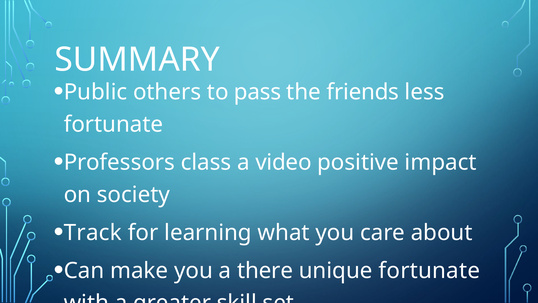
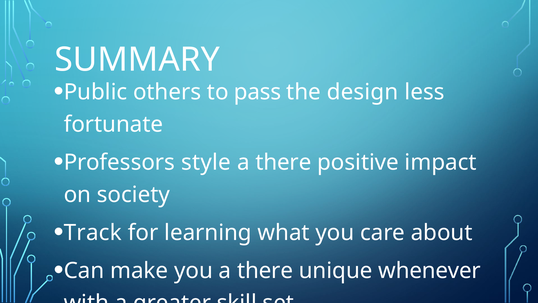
friends: friends -> design
class: class -> style
video at (283, 162): video -> there
unique fortunate: fortunate -> whenever
